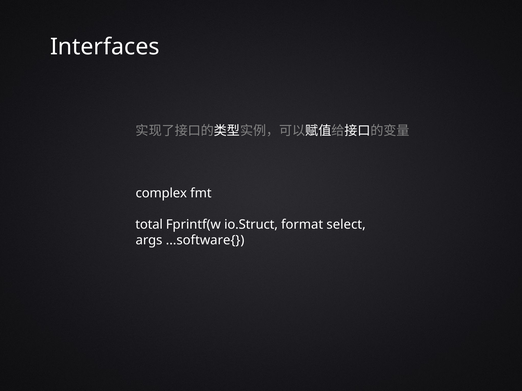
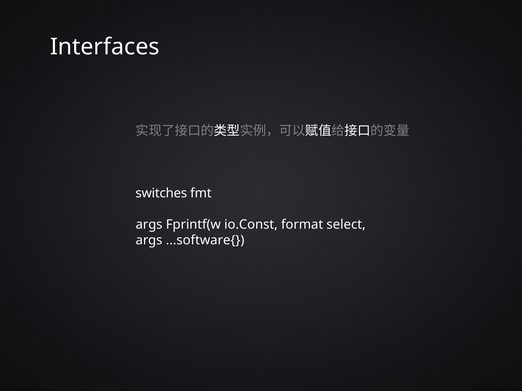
complex: complex -> switches
total at (149, 225): total -> args
io.Struct: io.Struct -> io.Const
